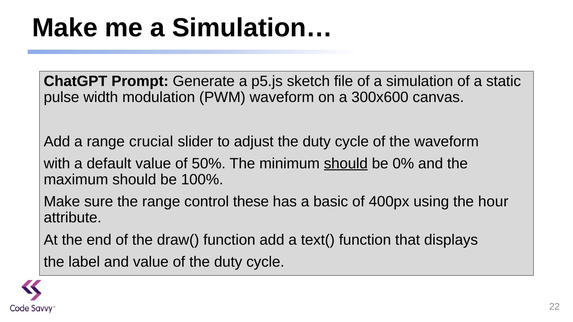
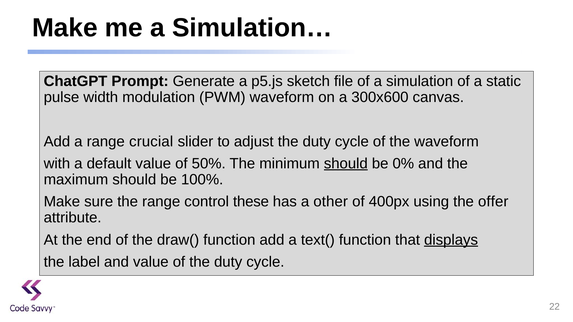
basic: basic -> other
hour: hour -> offer
displays underline: none -> present
